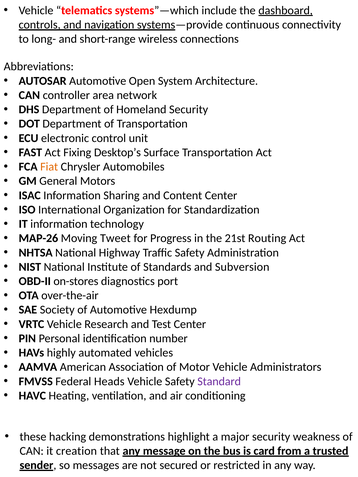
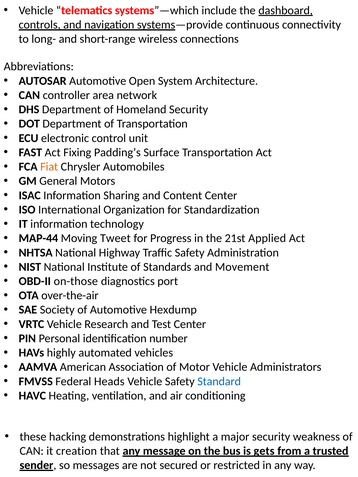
Desktop’s: Desktop’s -> Padding’s
MAP-26: MAP-26 -> MAP-44
Routing: Routing -> Applied
Subversion: Subversion -> Movement
on-stores: on-stores -> on-those
Standard colour: purple -> blue
card: card -> gets
